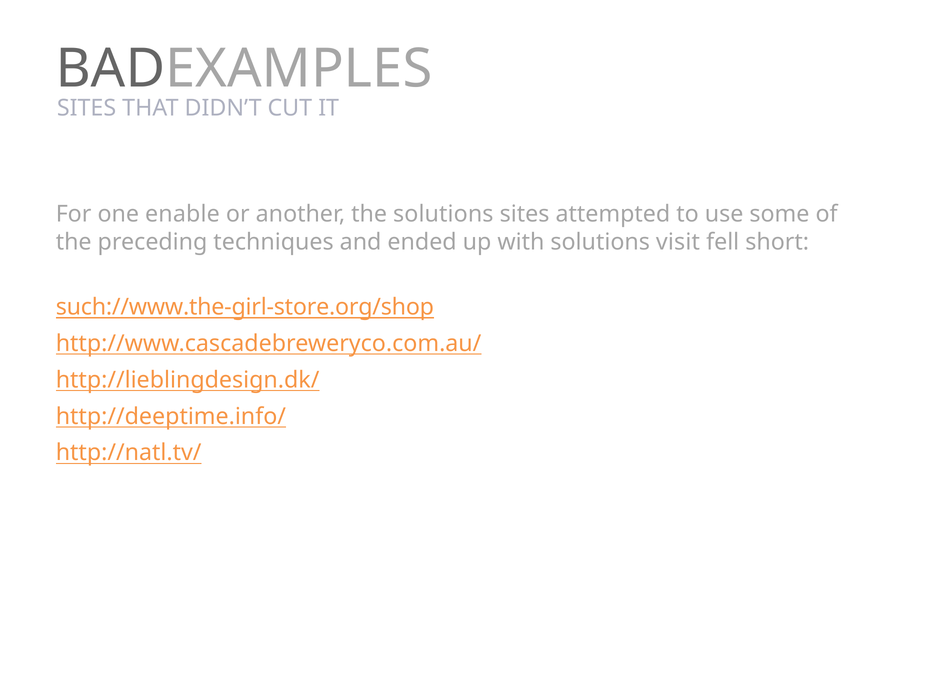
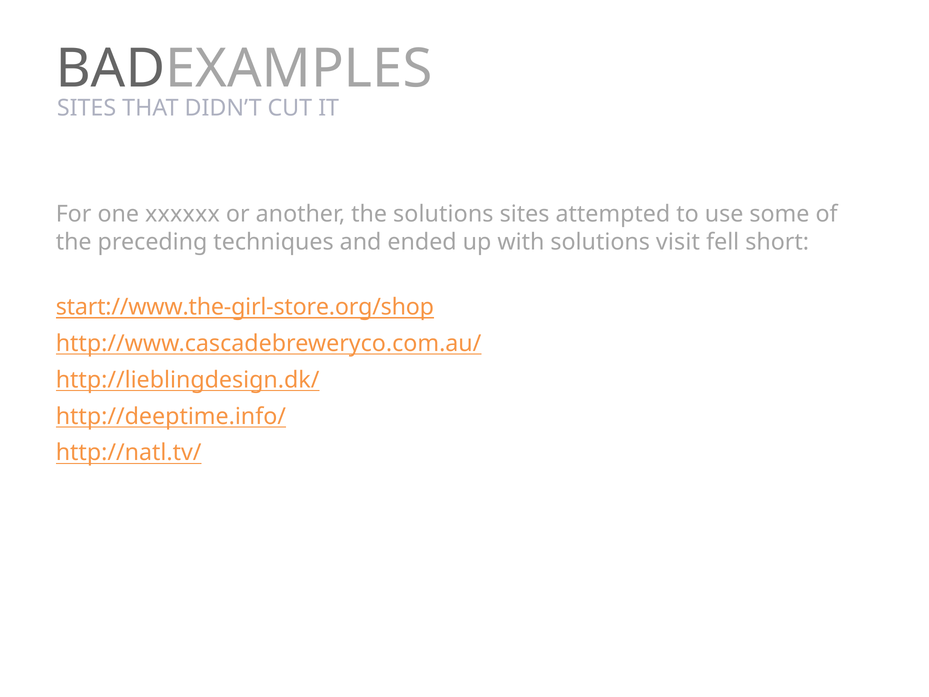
enable: enable -> xxxxxx
such://www.the-girl-store.org/shop: such://www.the-girl-store.org/shop -> start://www.the-girl-store.org/shop
